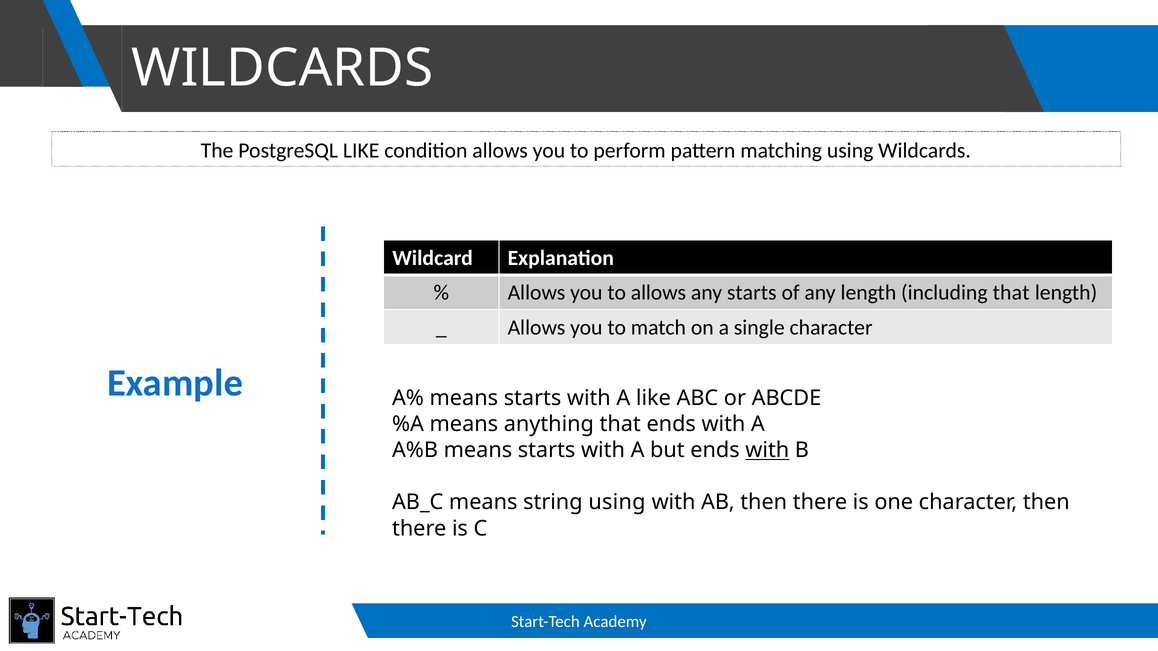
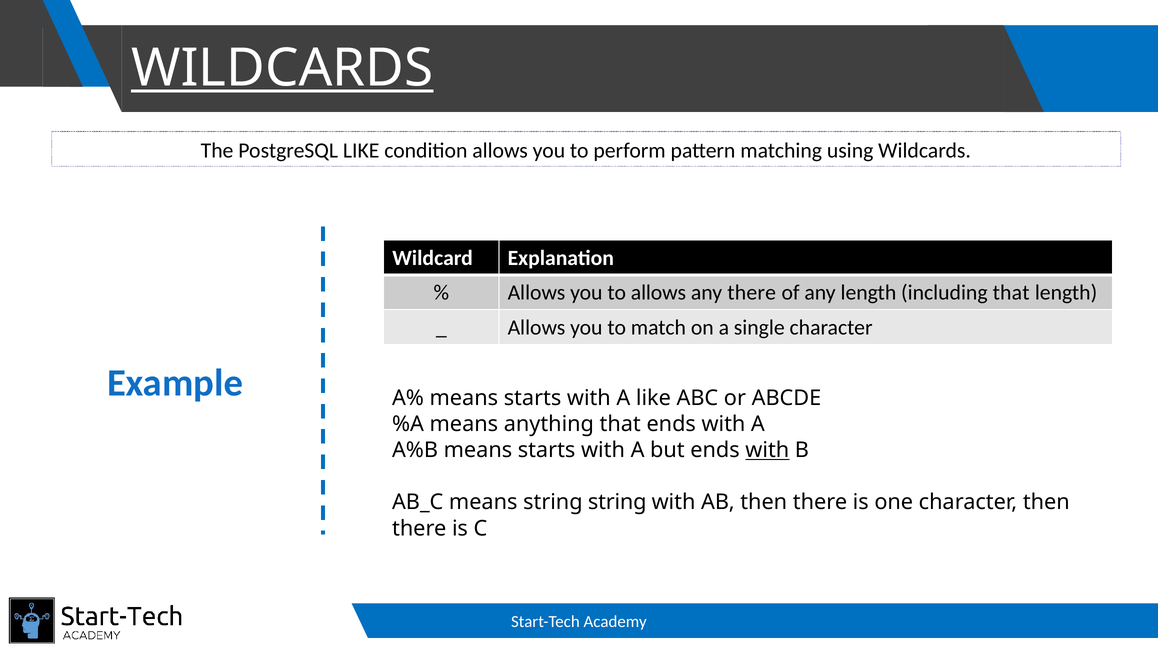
WILDCARDS at (282, 68) underline: none -> present
any starts: starts -> there
string using: using -> string
